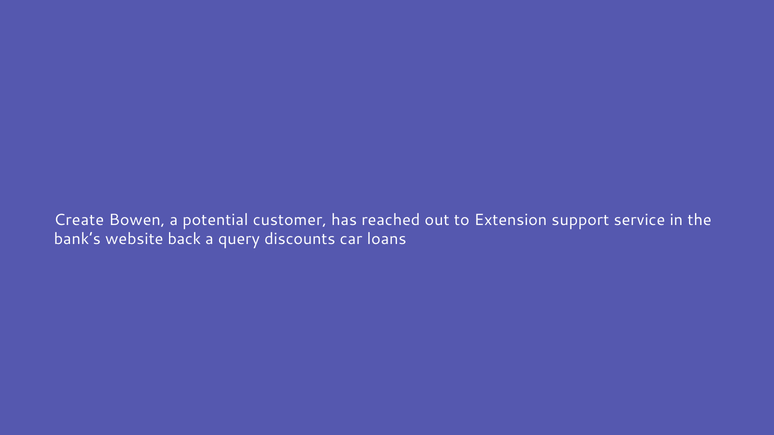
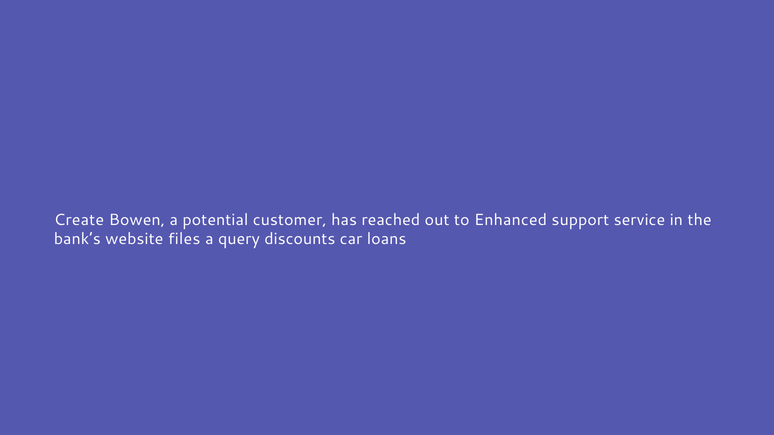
Extension: Extension -> Enhanced
back: back -> files
